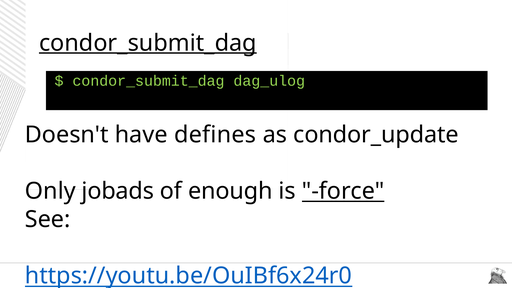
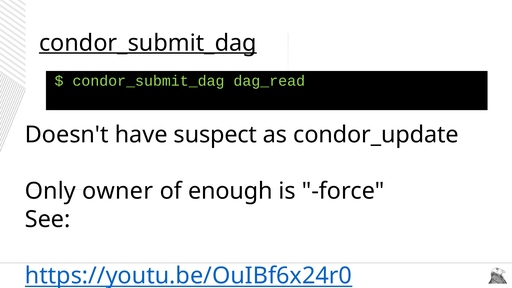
dag_ulog: dag_ulog -> dag_read
defines: defines -> suspect
jobads: jobads -> owner
force underline: present -> none
